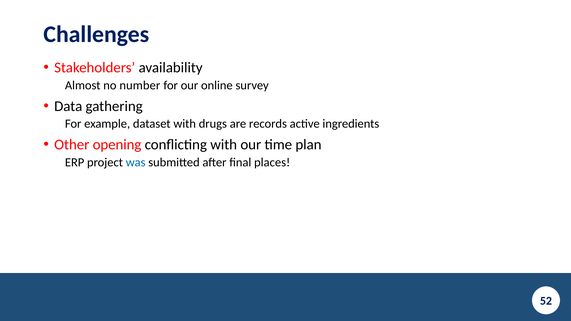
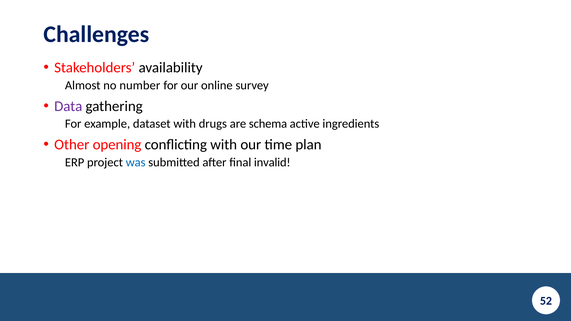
Data colour: black -> purple
records: records -> schema
places: places -> invalid
